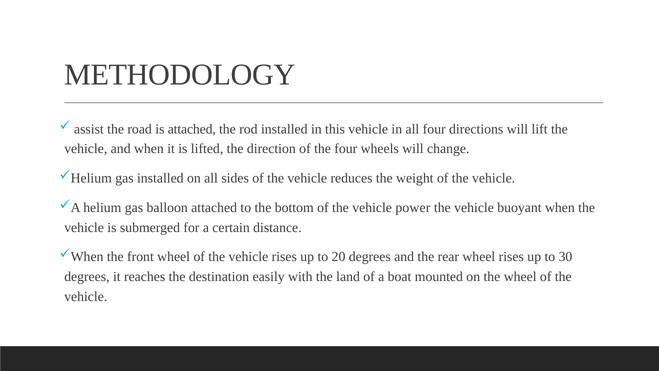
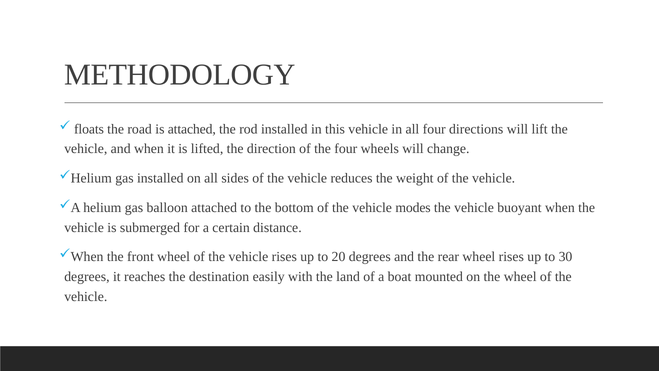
assist: assist -> floats
power: power -> modes
